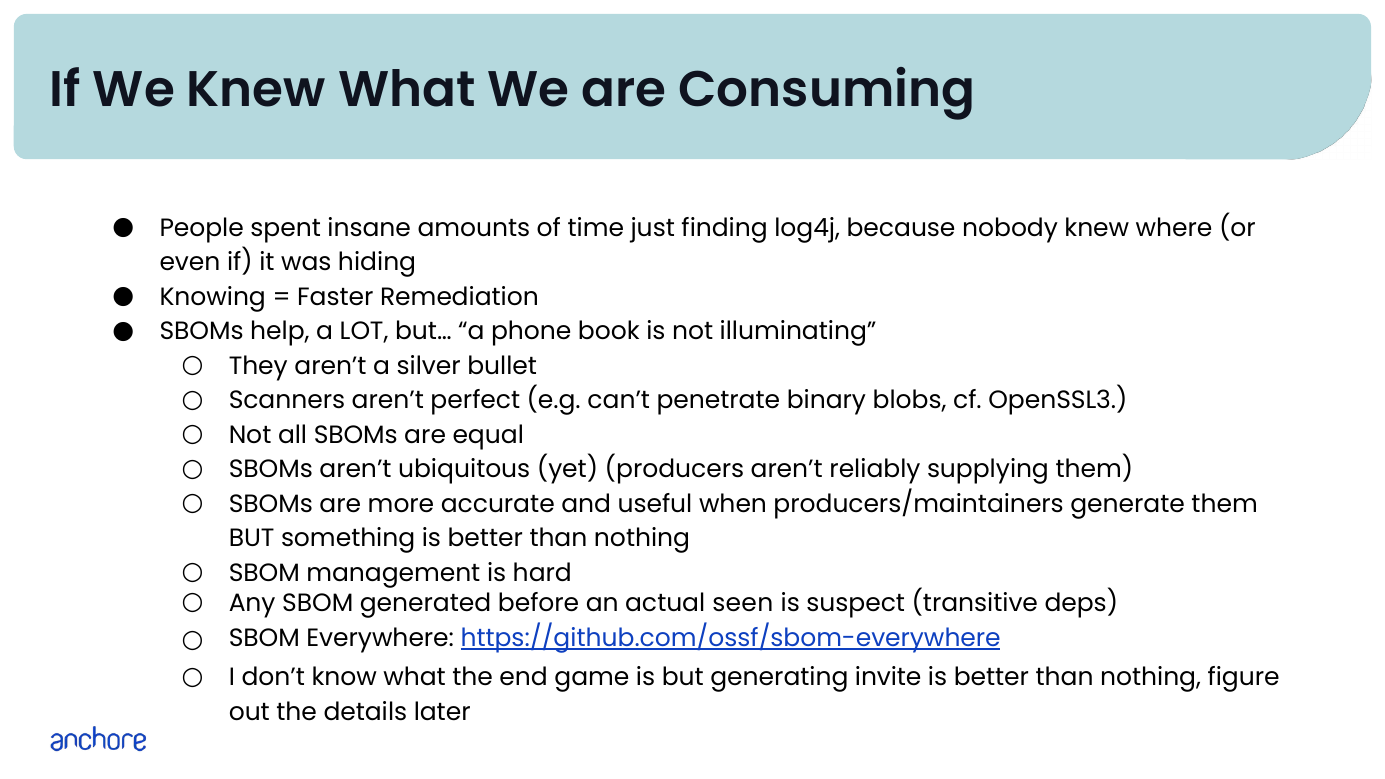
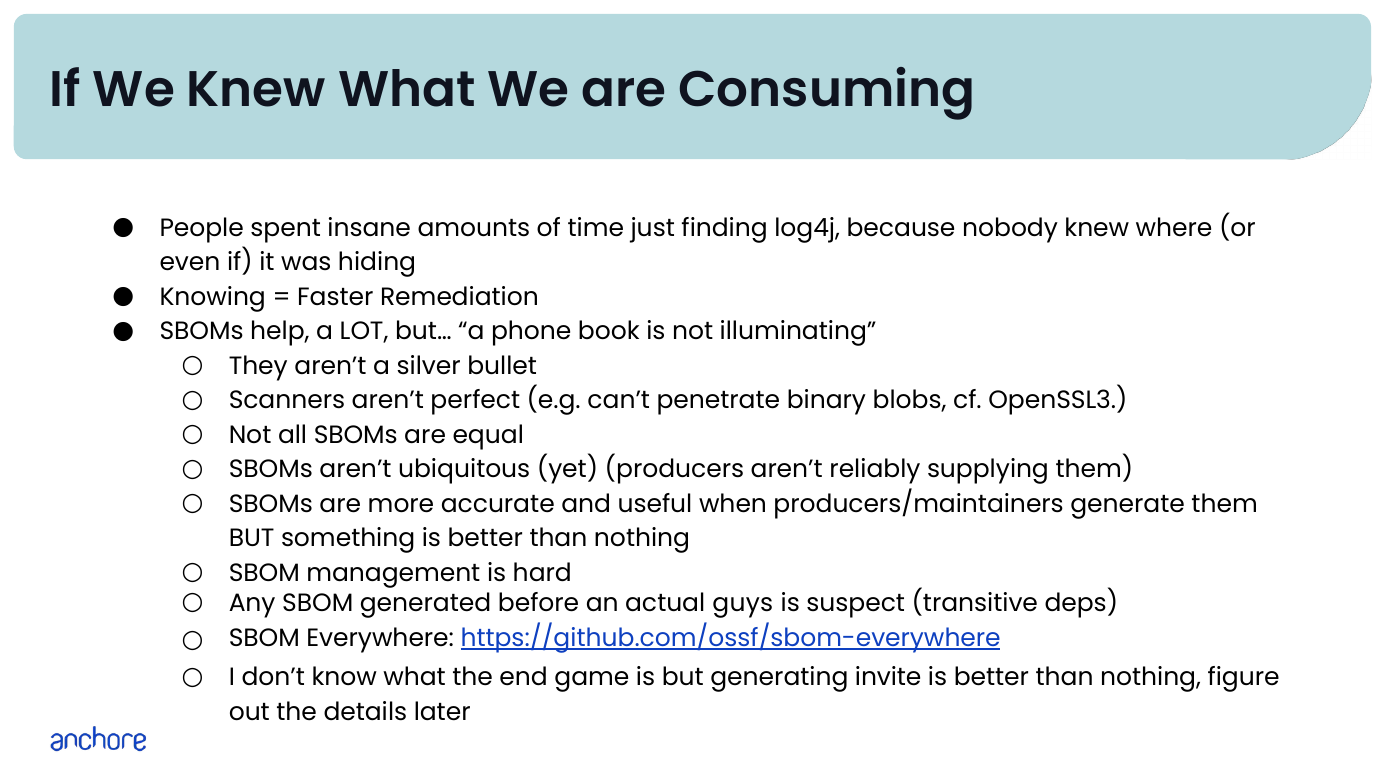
seen: seen -> guys
